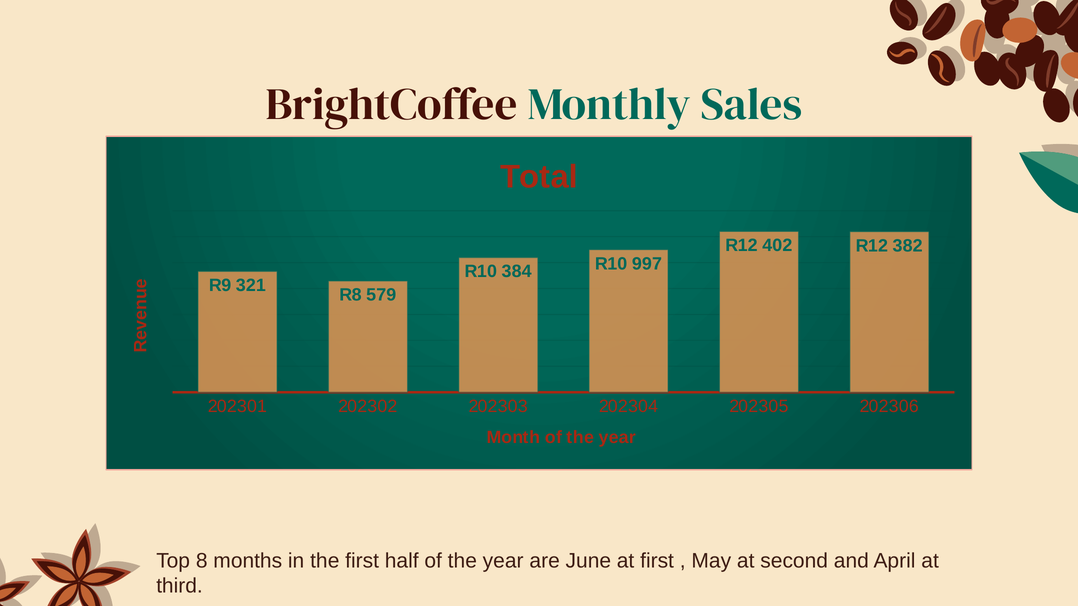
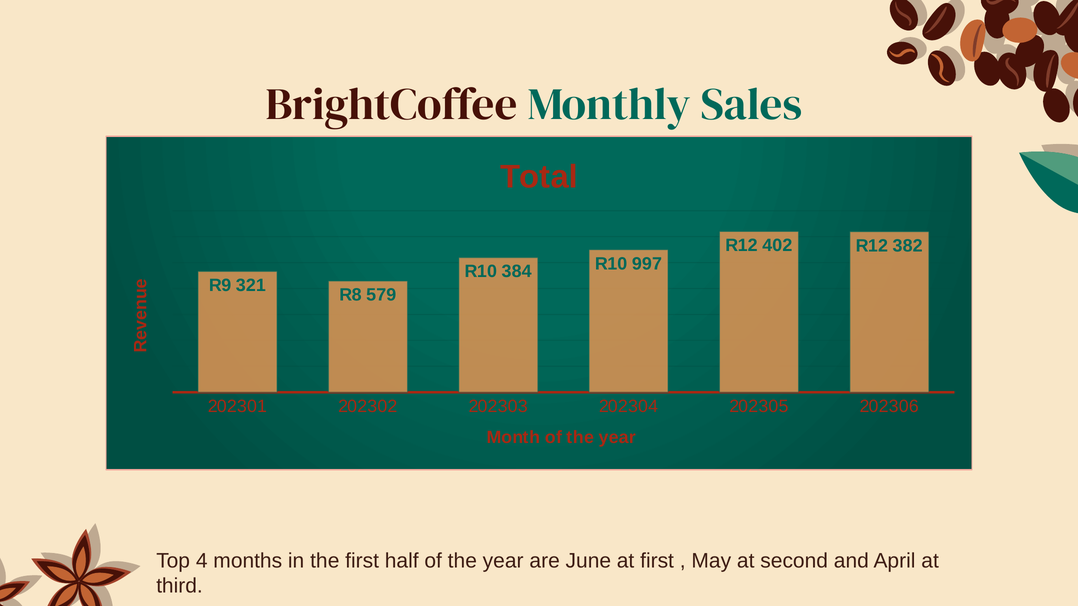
8: 8 -> 4
